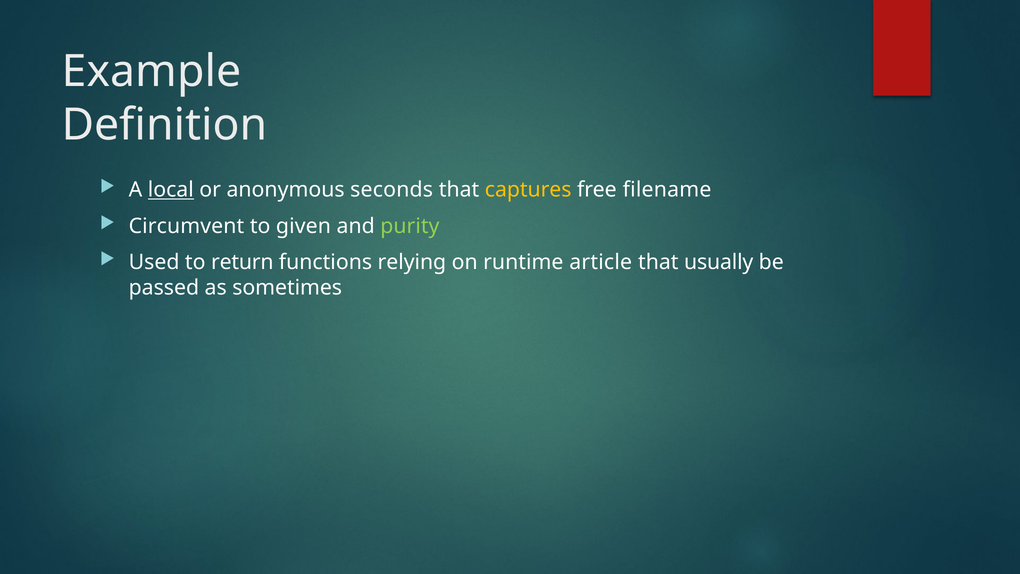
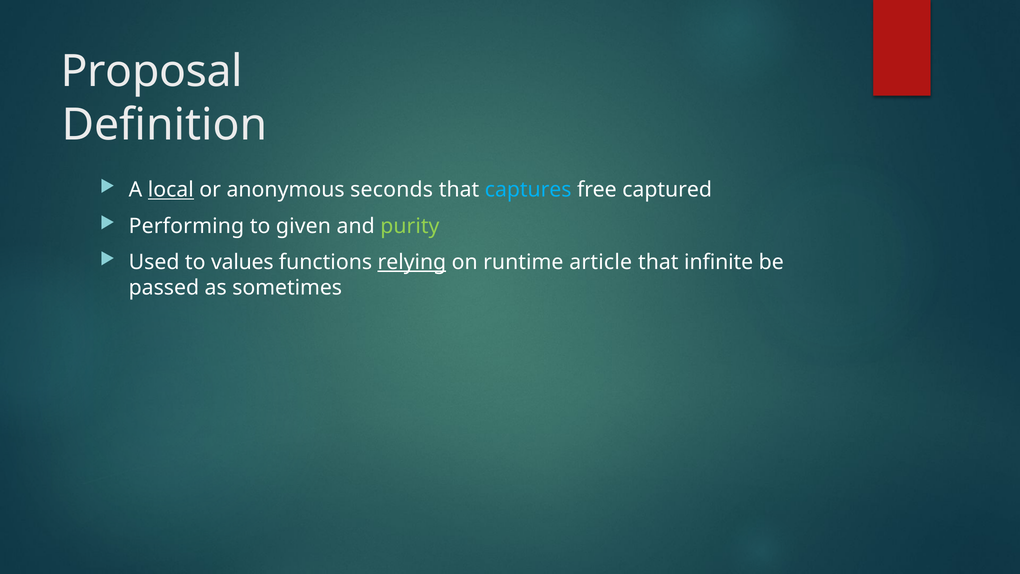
Example: Example -> Proposal
captures colour: yellow -> light blue
filename: filename -> captured
Circumvent: Circumvent -> Performing
return: return -> values
relying underline: none -> present
usually: usually -> infinite
